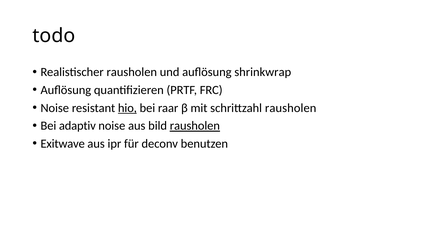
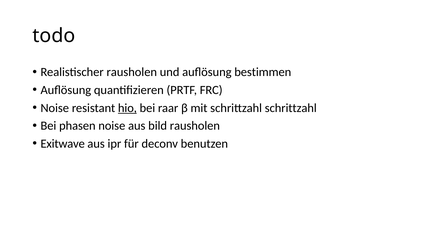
shrinkwrap: shrinkwrap -> bestimmen
schrittzahl rausholen: rausholen -> schrittzahl
adaptiv: adaptiv -> phasen
rausholen at (195, 126) underline: present -> none
